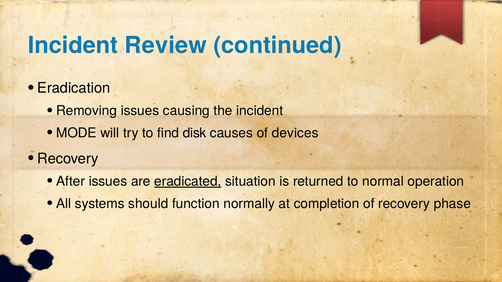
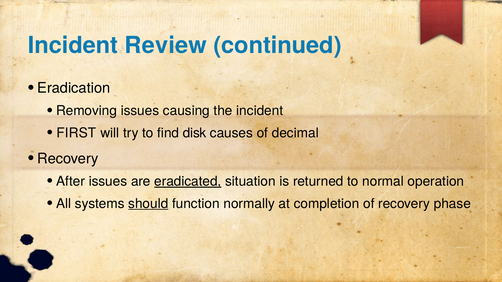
MODE: MODE -> FIRST
devices: devices -> decimal
should underline: none -> present
